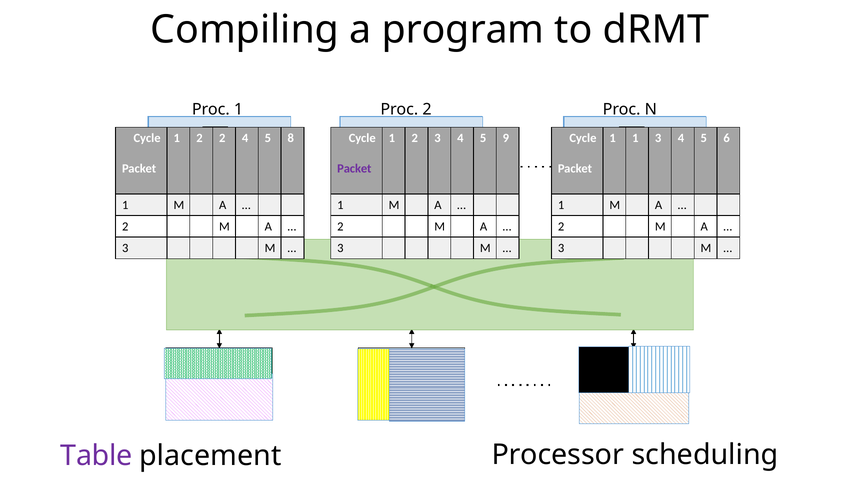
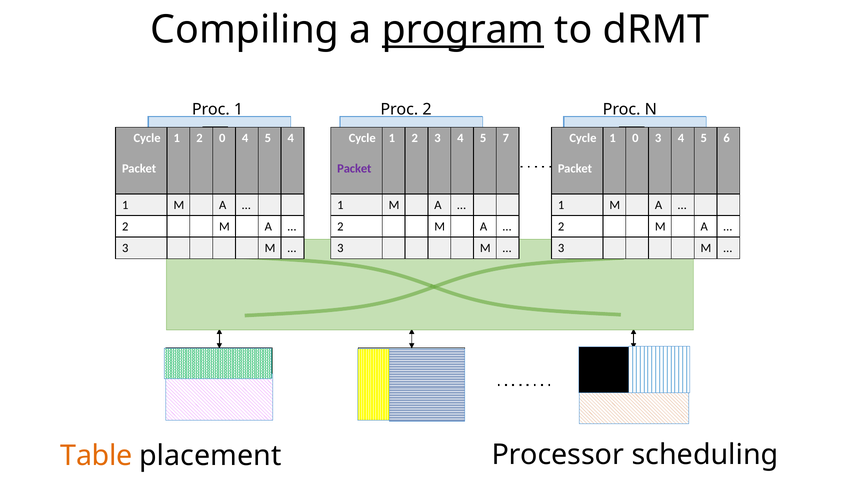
program underline: none -> present
2 2: 2 -> 0
8 at (291, 138): 8 -> 4
9: 9 -> 7
1 1: 1 -> 0
Table colour: purple -> orange
